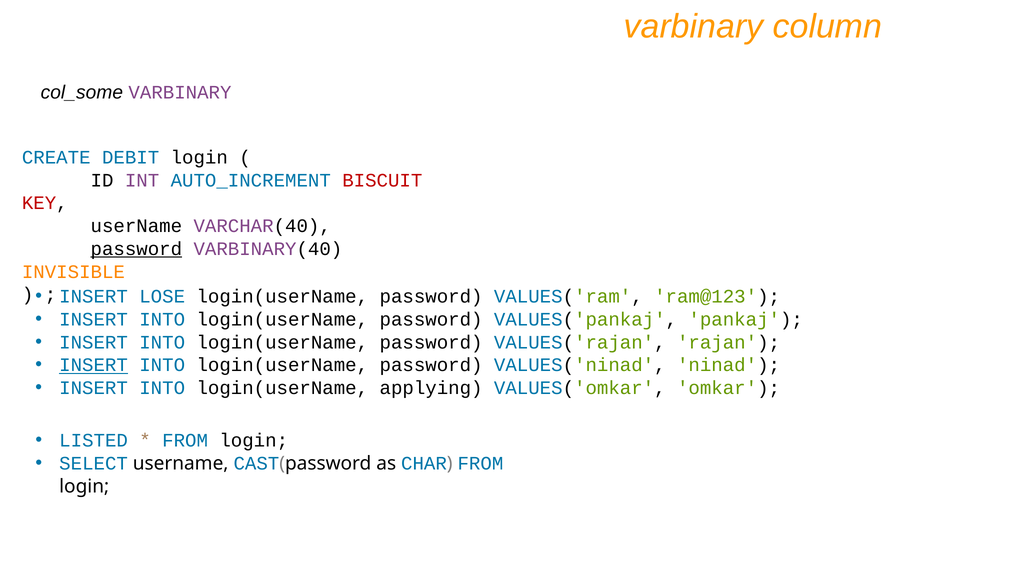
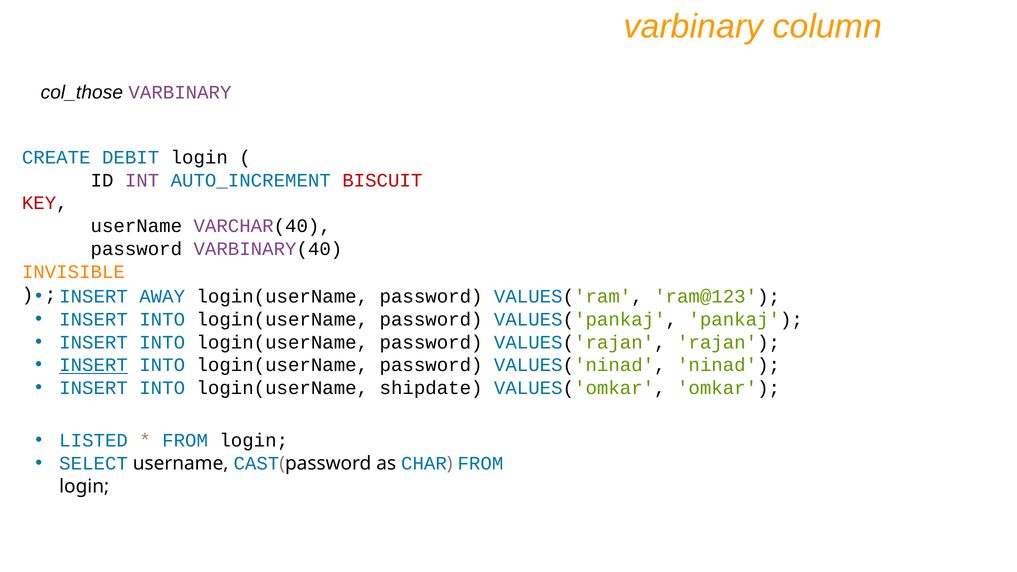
col_some: col_some -> col_those
password at (136, 249) underline: present -> none
LOSE: LOSE -> AWAY
applying: applying -> shipdate
